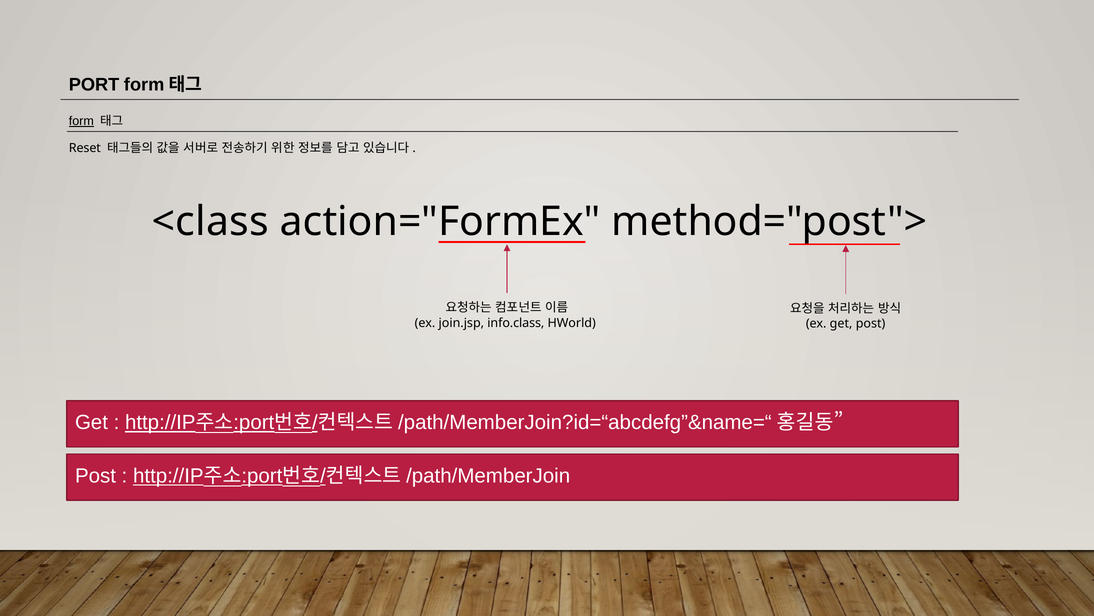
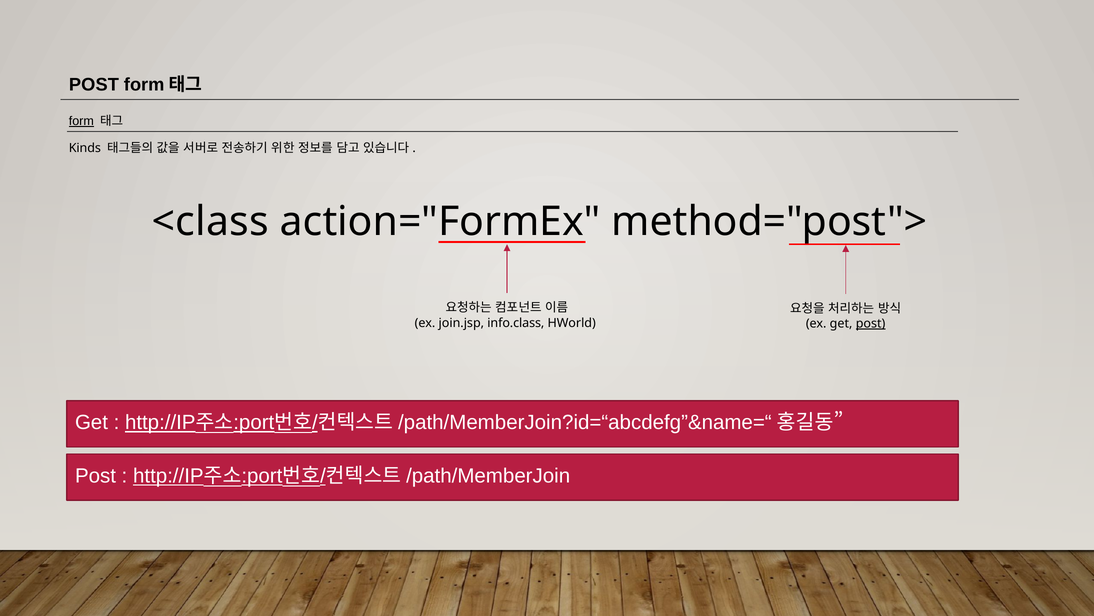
PORT at (94, 84): PORT -> POST
Reset: Reset -> Kinds
post at (871, 323) underline: none -> present
